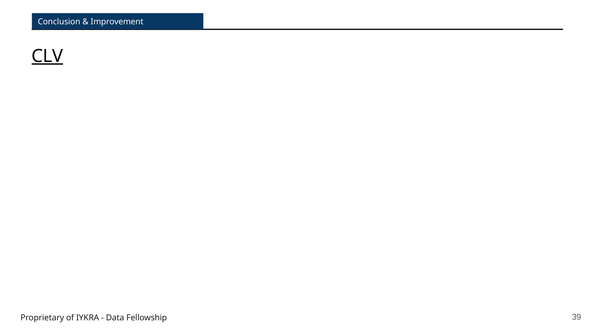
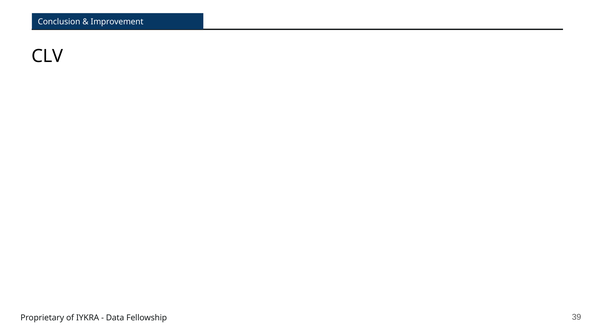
CLV underline: present -> none
